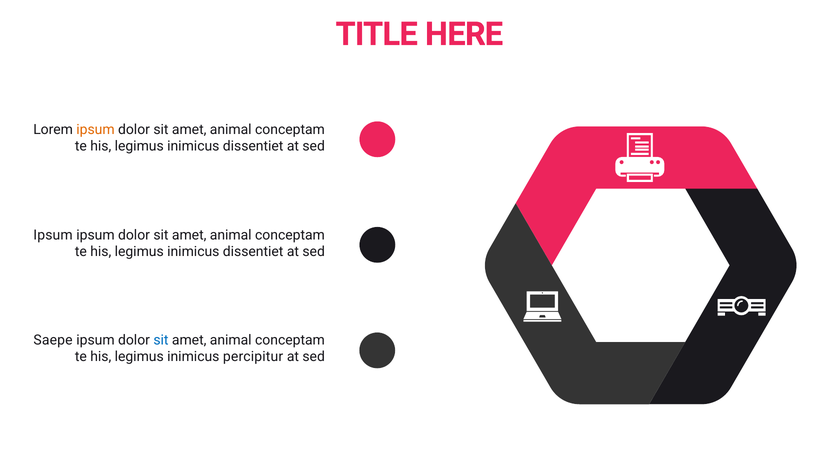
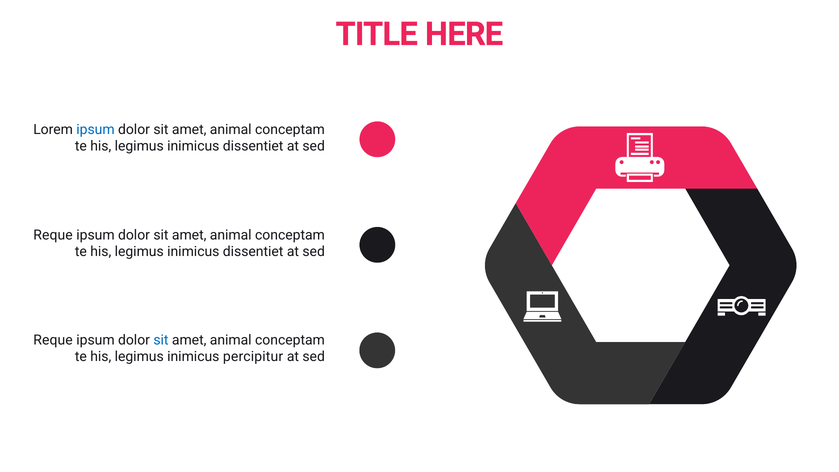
ipsum at (95, 130) colour: orange -> blue
Ipsum at (53, 235): Ipsum -> Reque
Saepe at (53, 340): Saepe -> Reque
